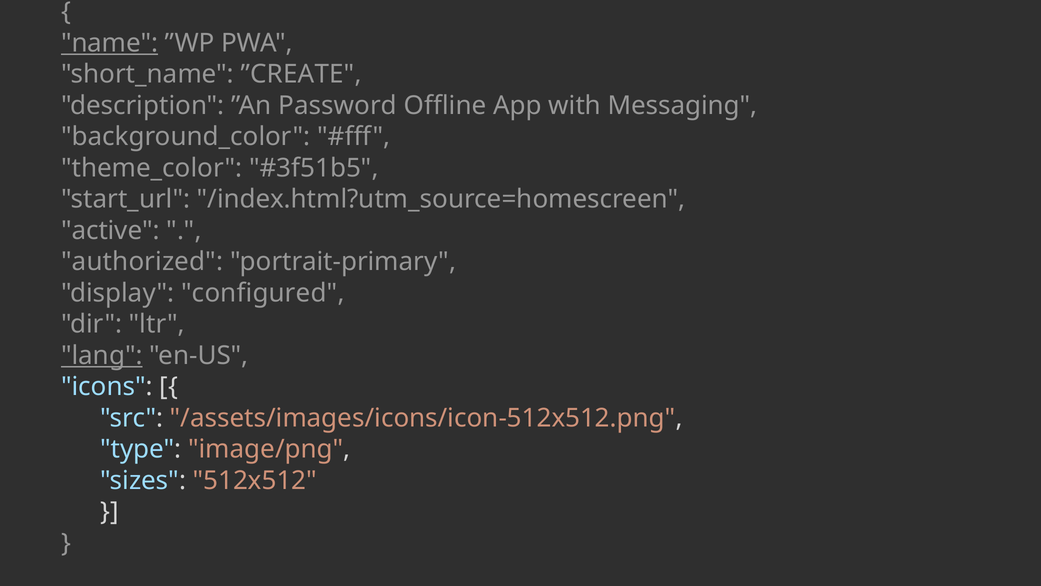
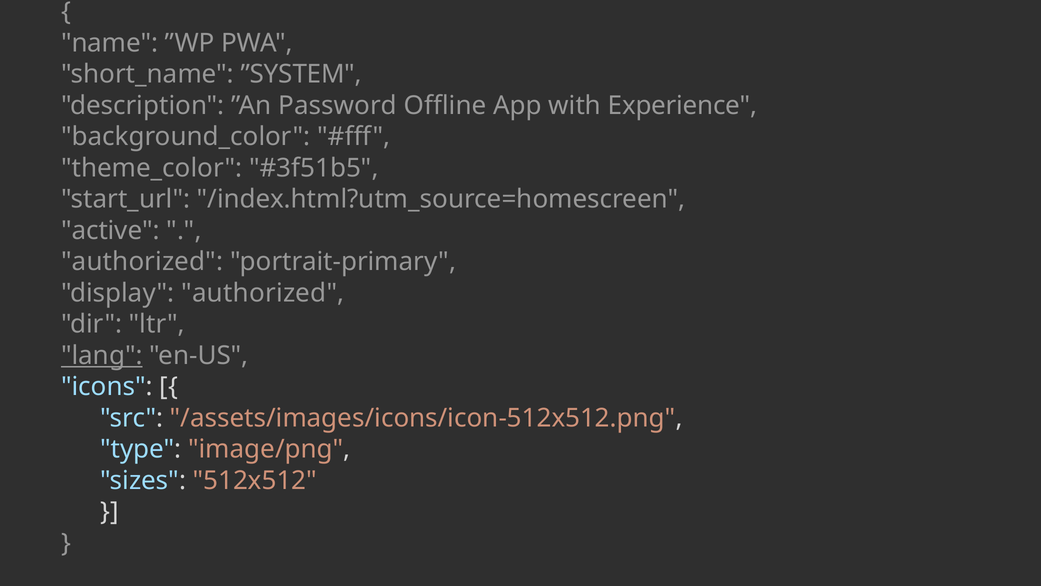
name underline: present -> none
”CREATE: ”CREATE -> ”SYSTEM
Messaging: Messaging -> Experience
display configured: configured -> authorized
